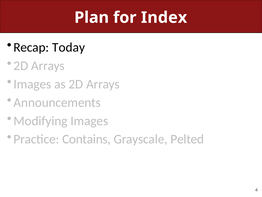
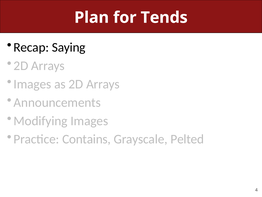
Index: Index -> Tends
Today: Today -> Saying
